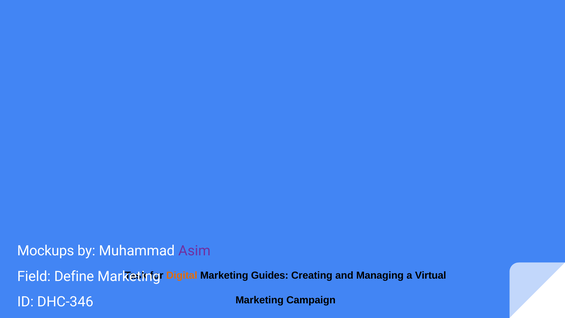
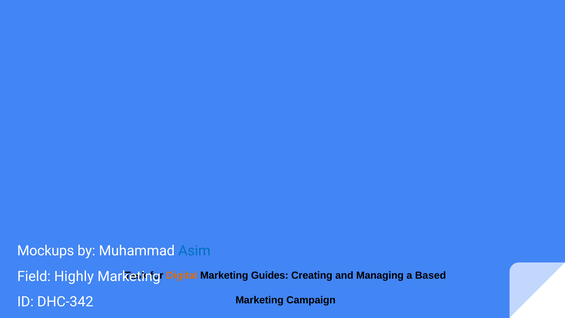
Asim colour: purple -> blue
Define: Define -> Highly
Virtual: Virtual -> Based
DHC-346: DHC-346 -> DHC-342
